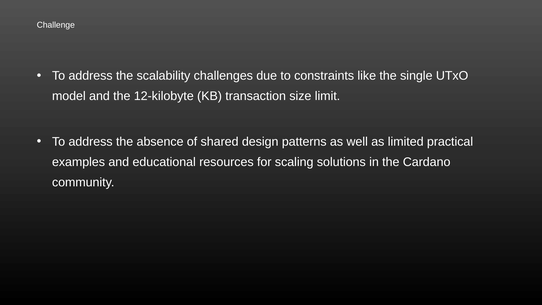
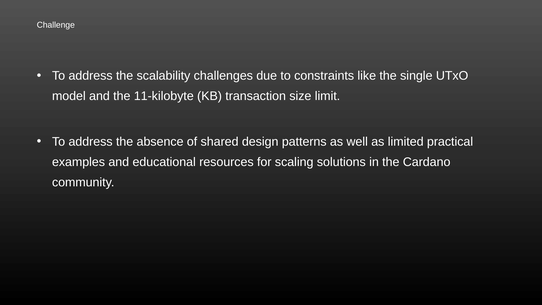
12-kilobyte: 12-kilobyte -> 11-kilobyte
